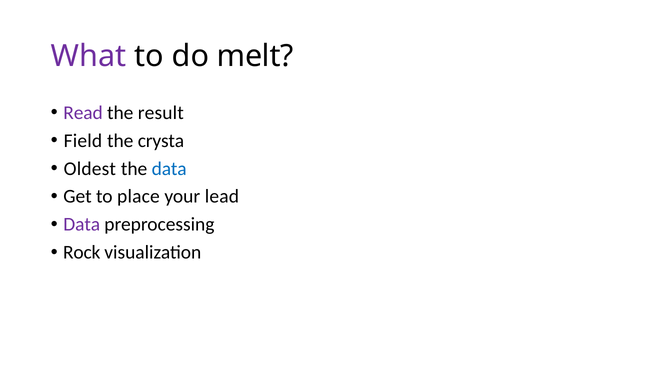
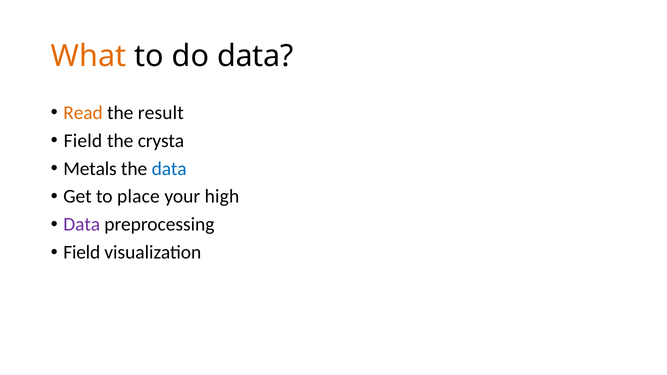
What colour: purple -> orange
do melt: melt -> data
Read colour: purple -> orange
Oldest: Oldest -> Metals
lead: lead -> high
Rock at (82, 253): Rock -> Field
